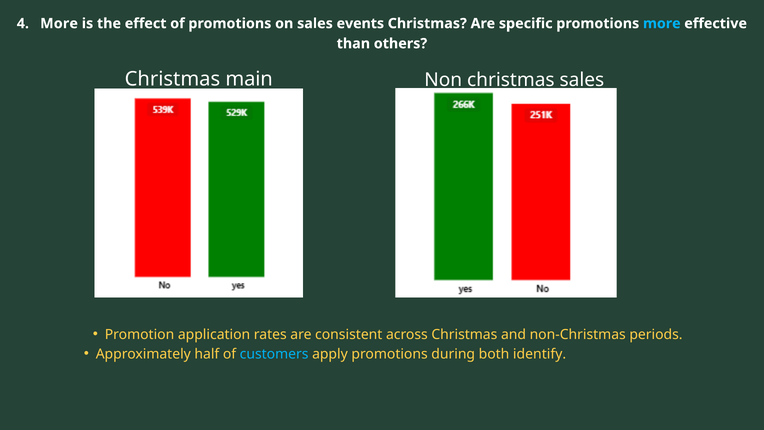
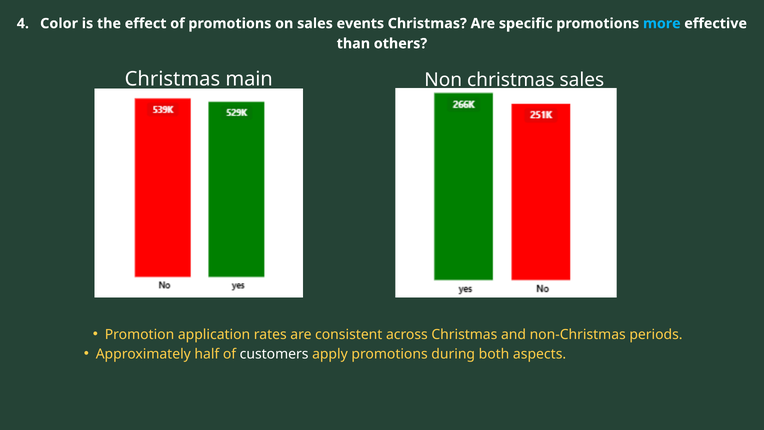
4 More: More -> Color
customers colour: light blue -> white
identify: identify -> aspects
